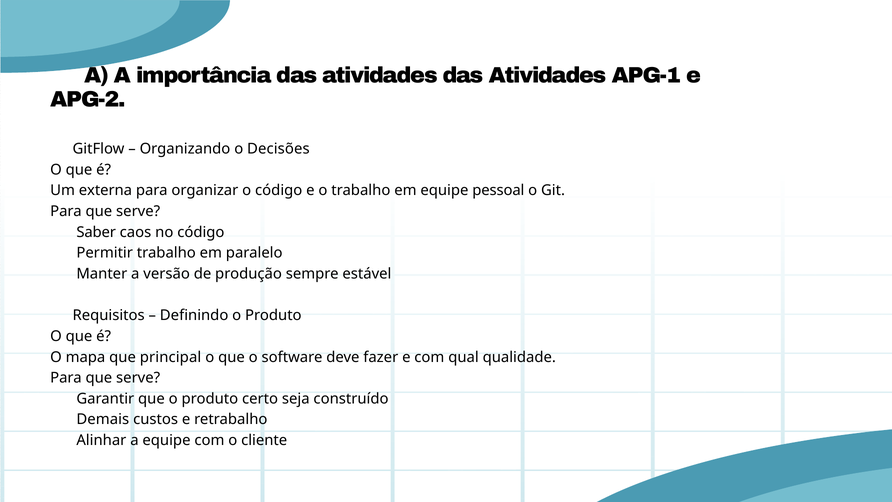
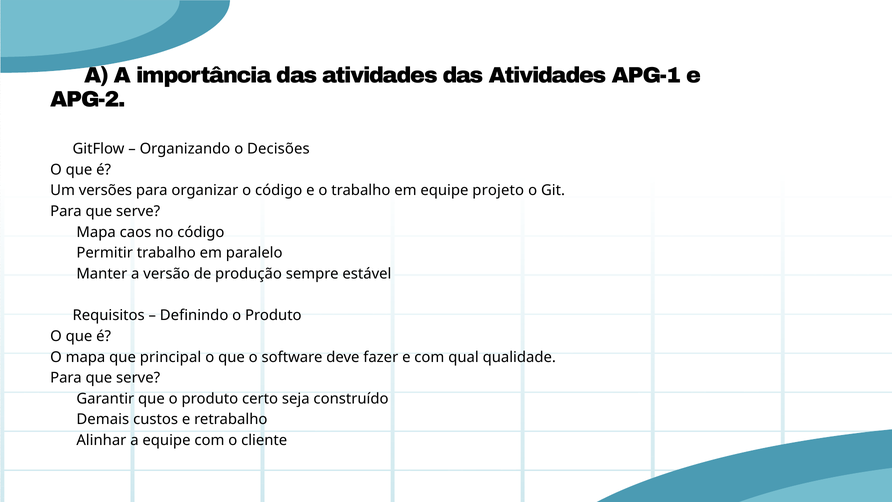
externa: externa -> versões
pessoal: pessoal -> projeto
Saber at (96, 232): Saber -> Mapa
